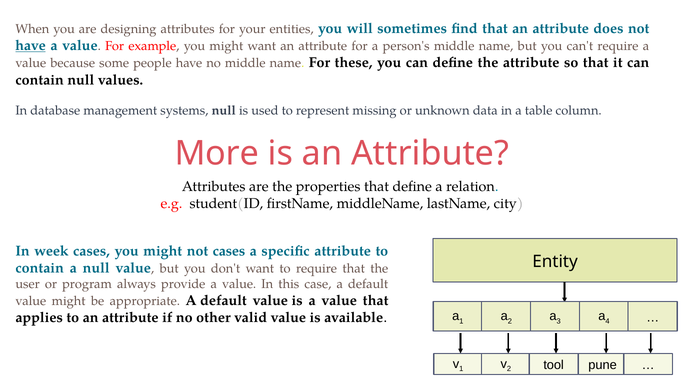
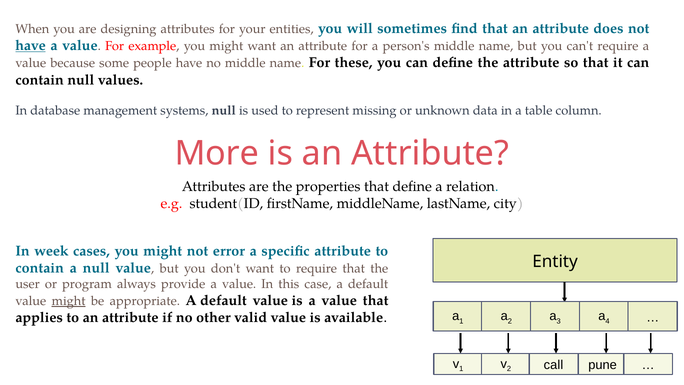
not cases: cases -> error
might at (69, 301) underline: none -> present
tool: tool -> call
